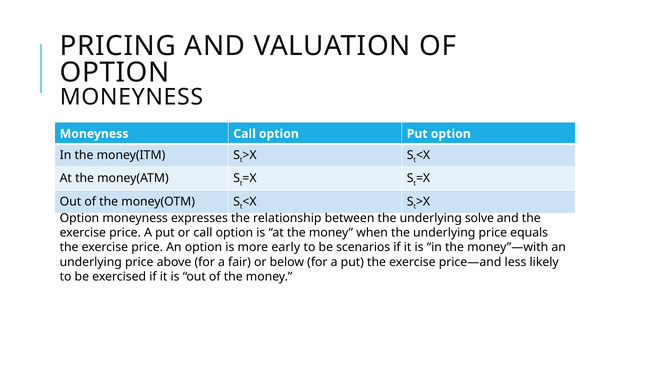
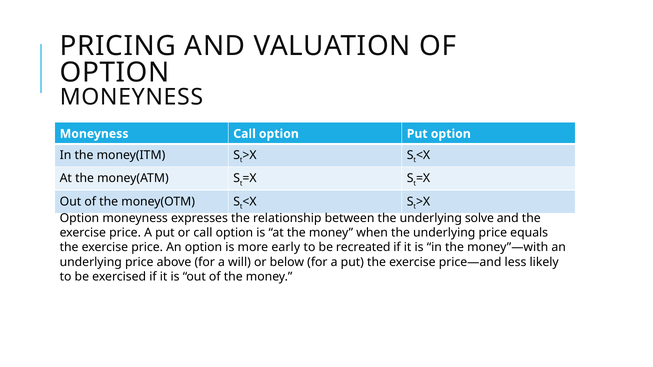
scenarios: scenarios -> recreated
fair: fair -> will
